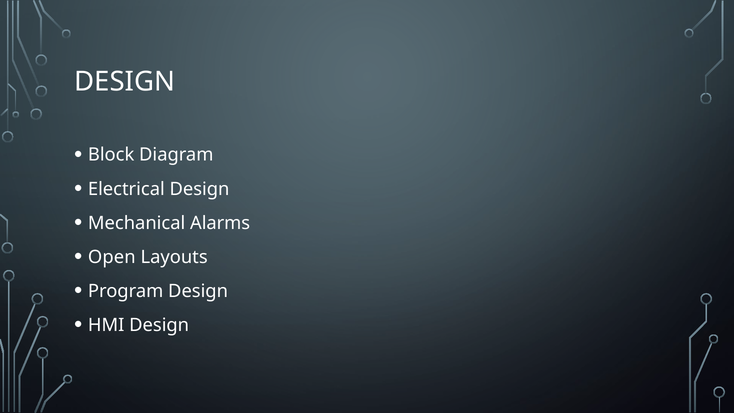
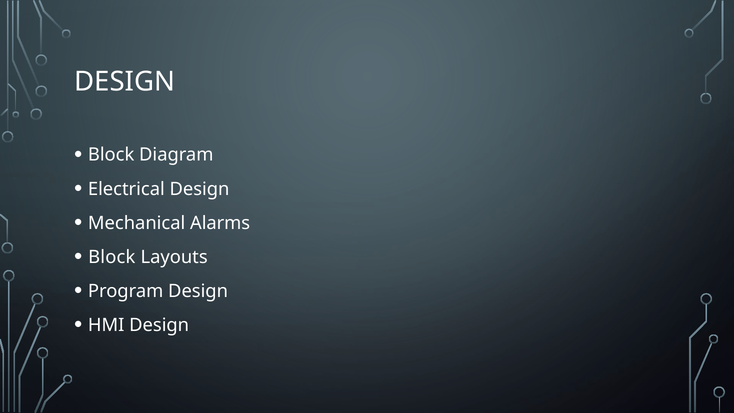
Open at (112, 257): Open -> Block
